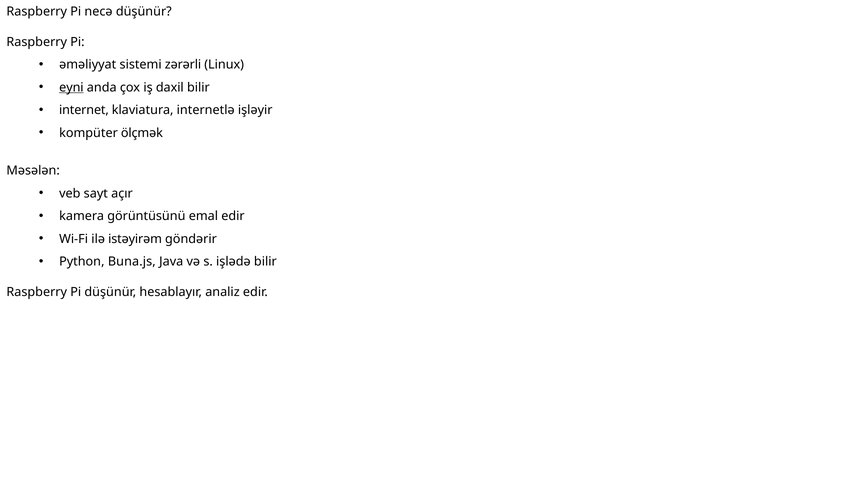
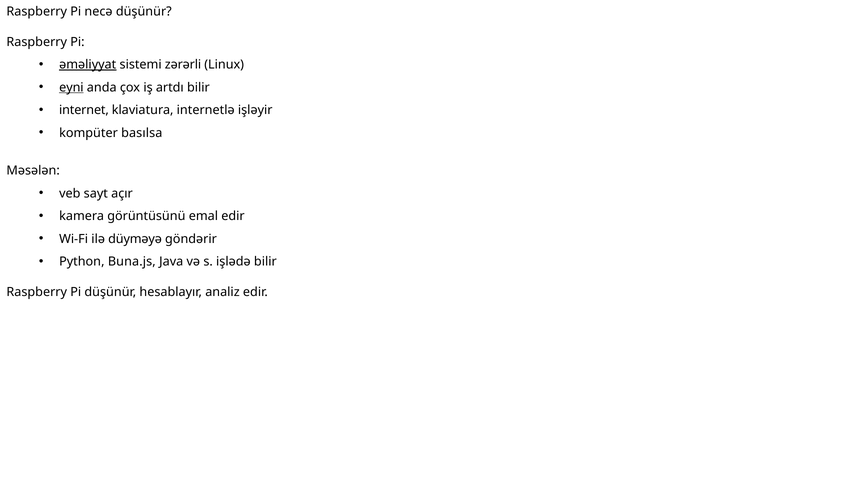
əməliyyat underline: none -> present
daxil: daxil -> artdı
ölçmək: ölçmək -> basılsa
istəyirəm: istəyirəm -> düyməyə
